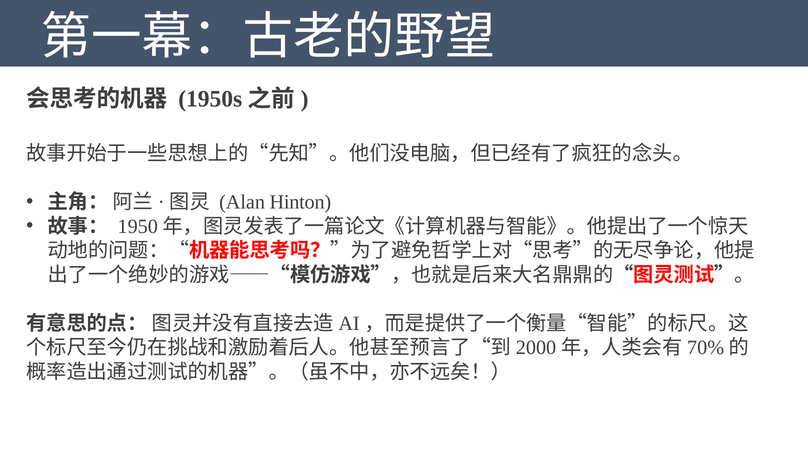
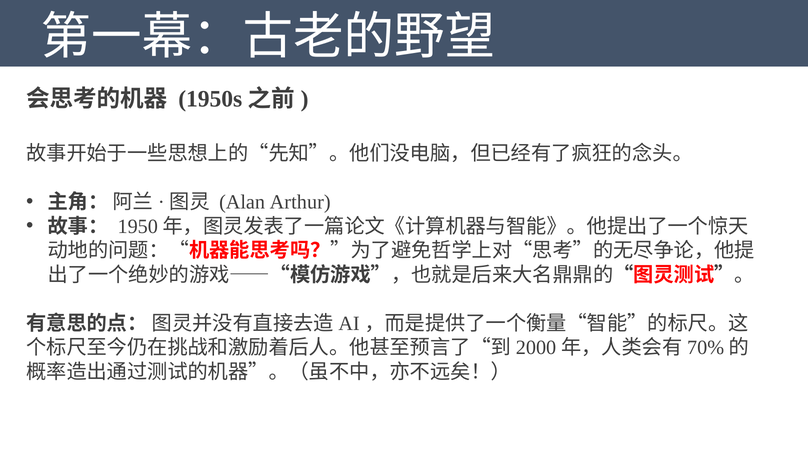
Hinton: Hinton -> Arthur
